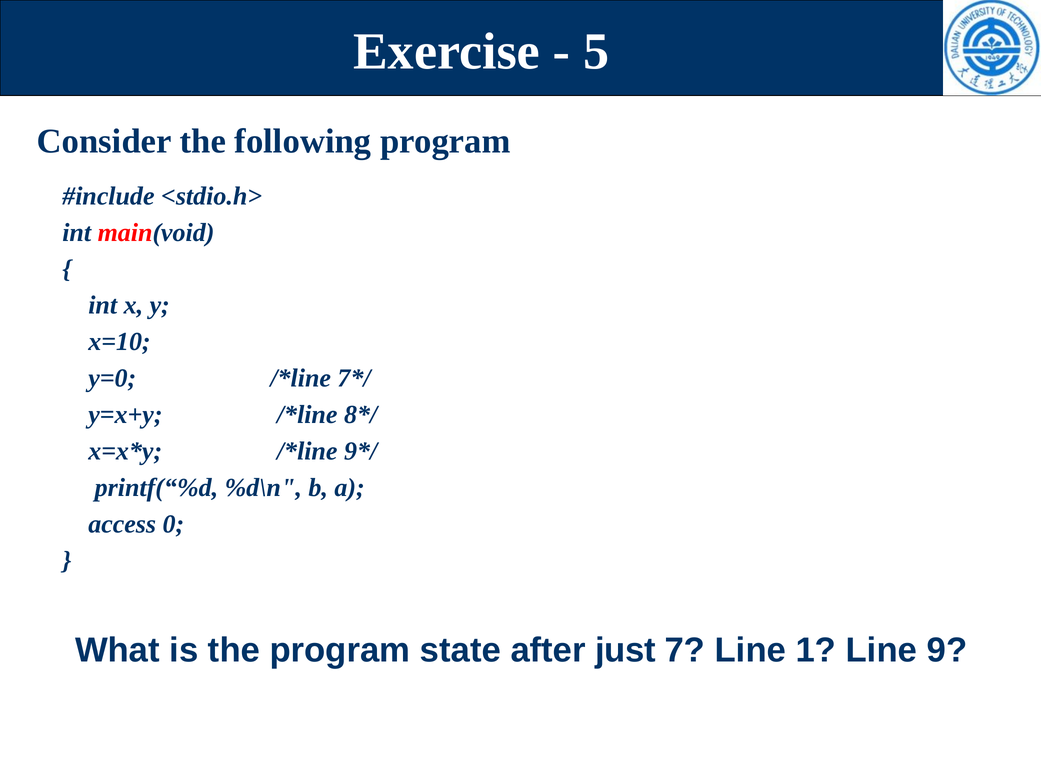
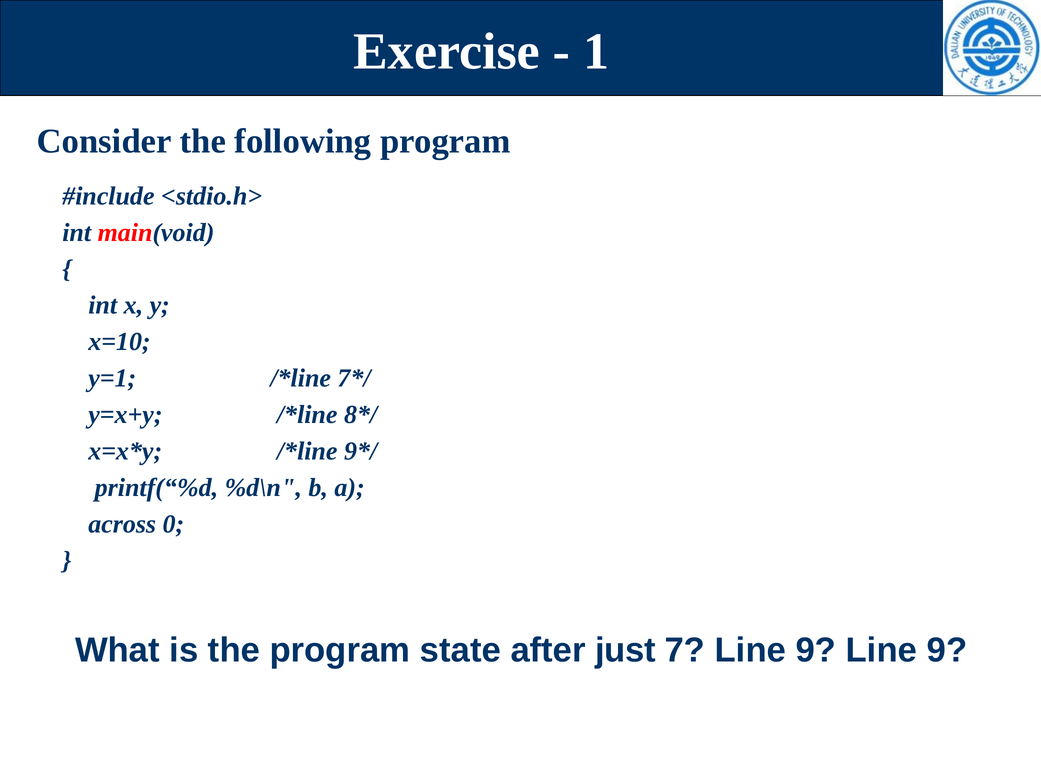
5: 5 -> 1
y=0: y=0 -> y=1
access: access -> across
7 Line 1: 1 -> 9
